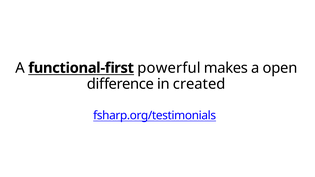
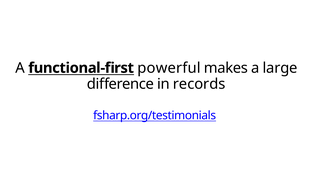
open: open -> large
created: created -> records
